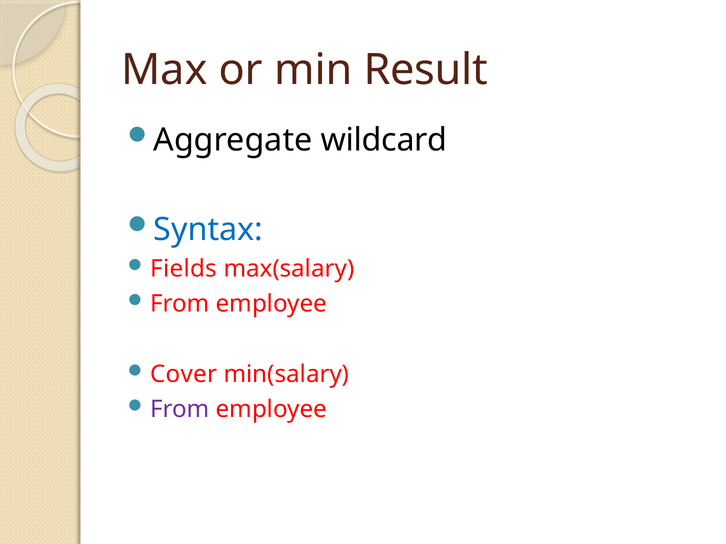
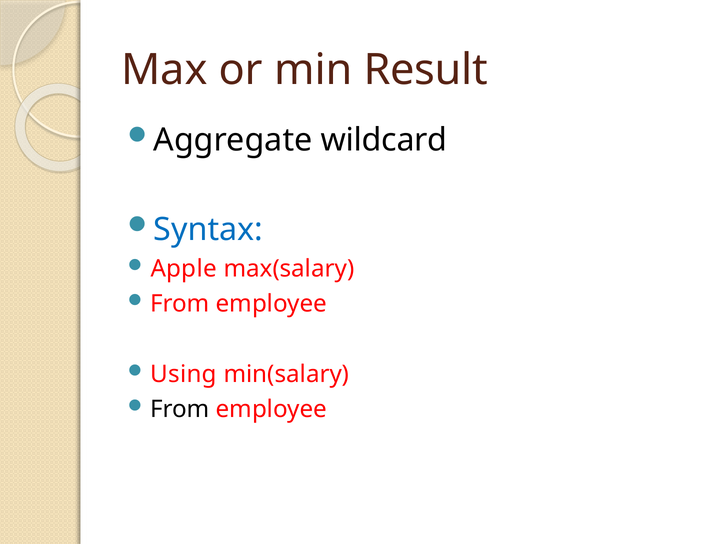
Fields: Fields -> Apple
Cover: Cover -> Using
From at (180, 410) colour: purple -> black
